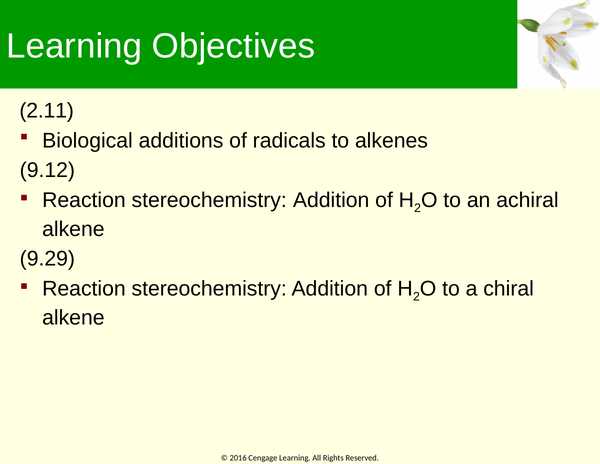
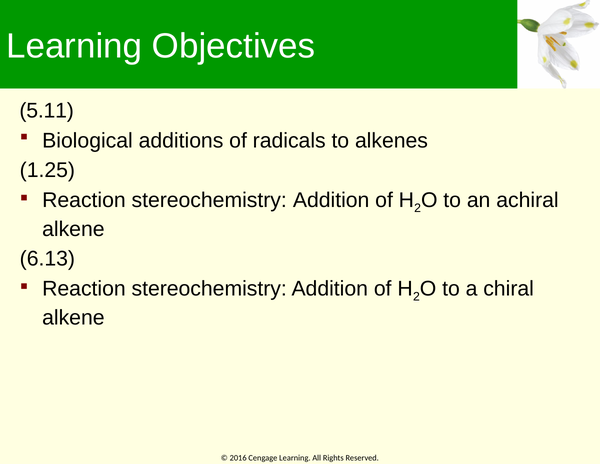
2.11: 2.11 -> 5.11
9.12: 9.12 -> 1.25
9.29: 9.29 -> 6.13
